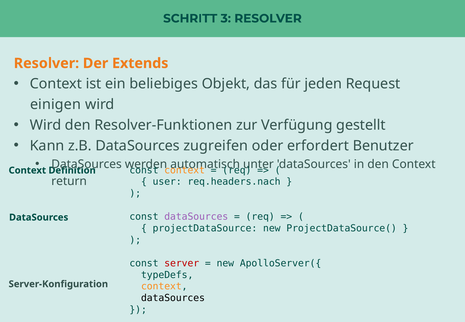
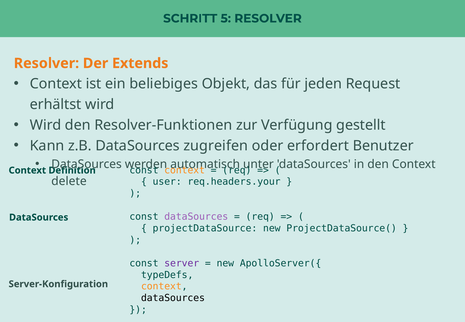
3: 3 -> 5
einigen: einigen -> erhältst
req.headers.nach: req.headers.nach -> req.headers.your
return: return -> delete
server colour: red -> purple
